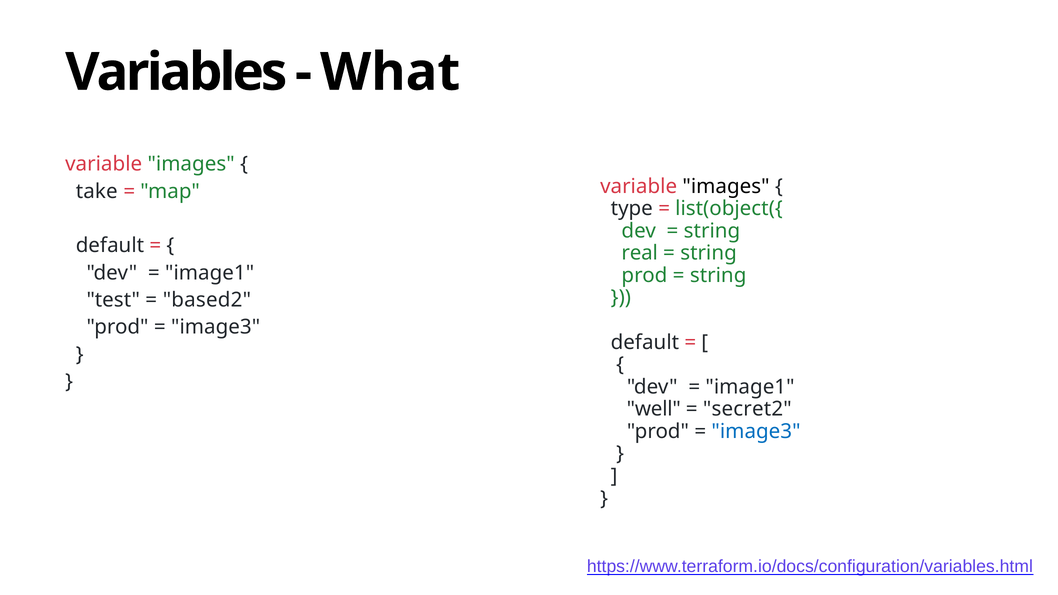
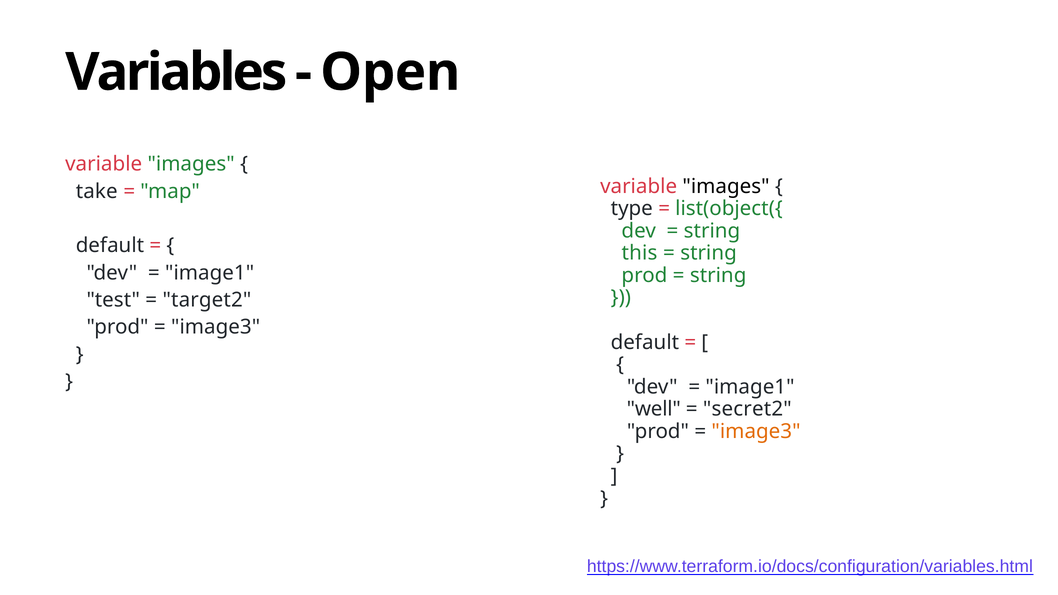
What: What -> Open
real: real -> this
based2: based2 -> target2
image3 at (756, 431) colour: blue -> orange
